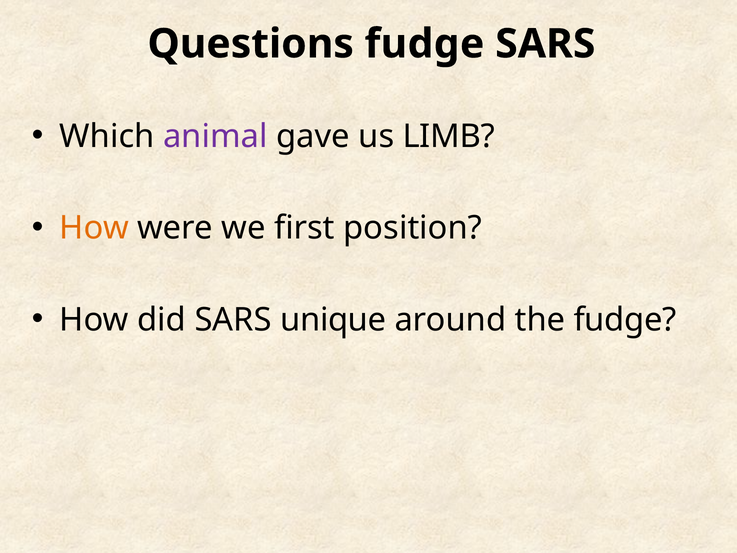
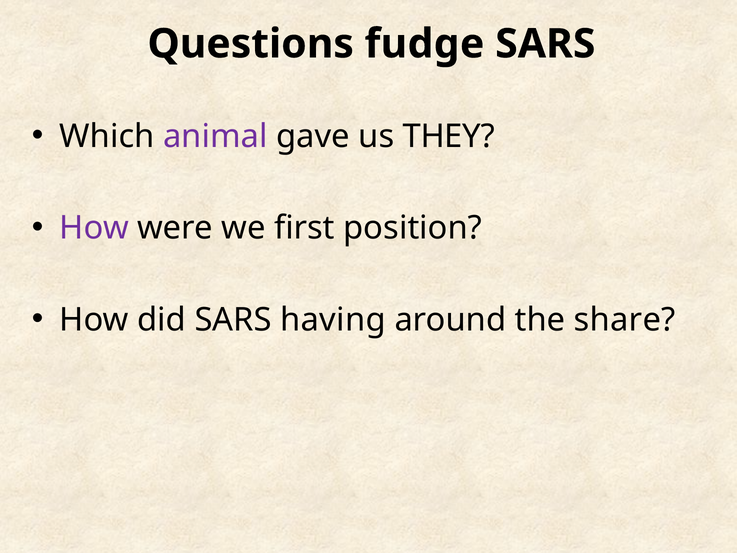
LIMB: LIMB -> THEY
How at (94, 228) colour: orange -> purple
unique: unique -> having
the fudge: fudge -> share
